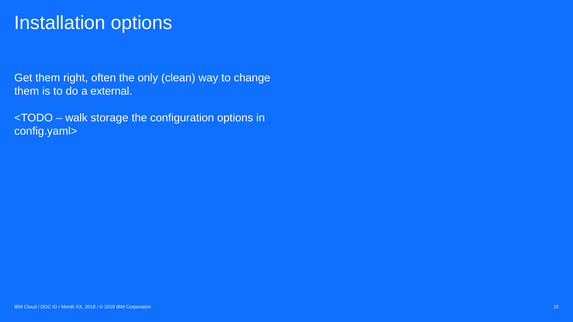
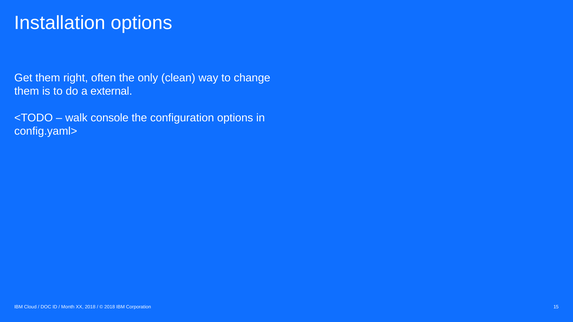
storage: storage -> console
